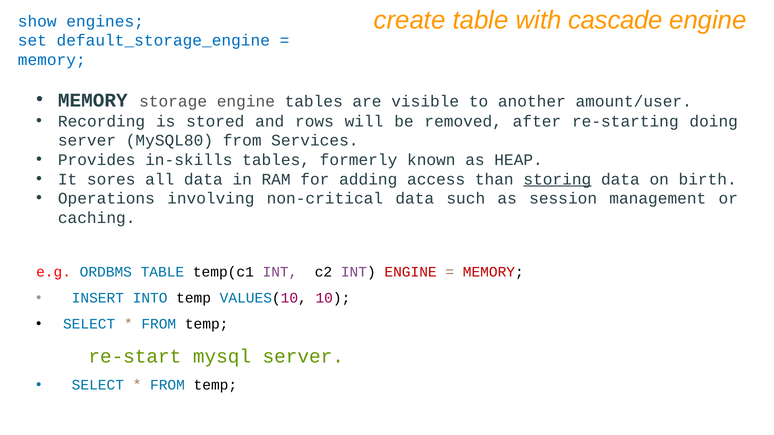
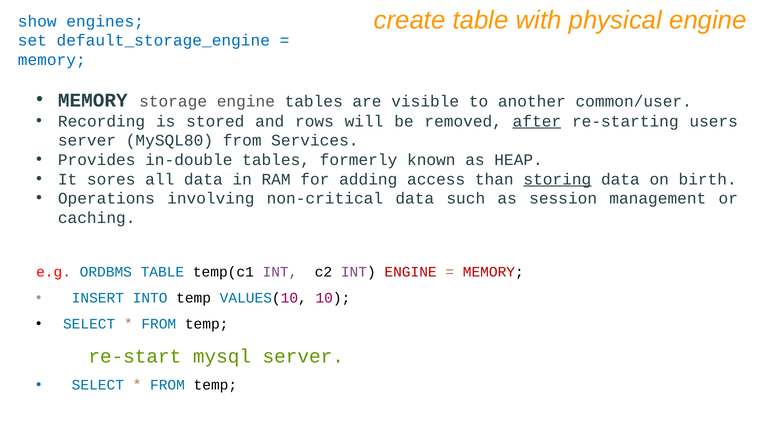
cascade: cascade -> physical
amount/user: amount/user -> common/user
after underline: none -> present
doing: doing -> users
in-skills: in-skills -> in-double
